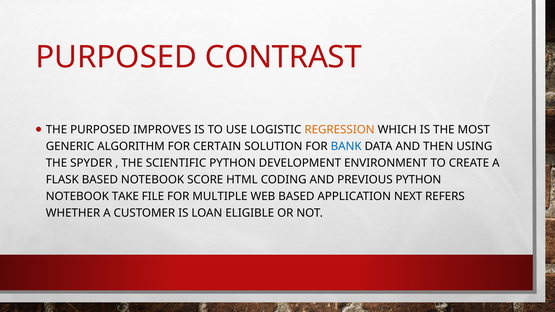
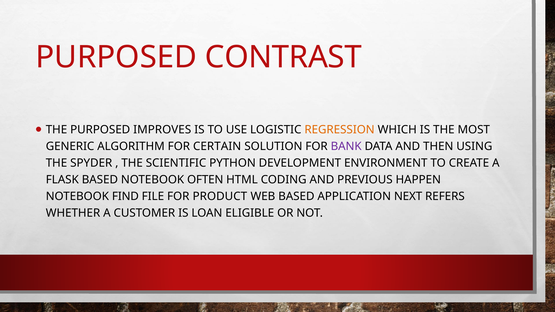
BANK colour: blue -> purple
SCORE: SCORE -> OFTEN
PREVIOUS PYTHON: PYTHON -> HAPPEN
TAKE: TAKE -> FIND
MULTIPLE: MULTIPLE -> PRODUCT
